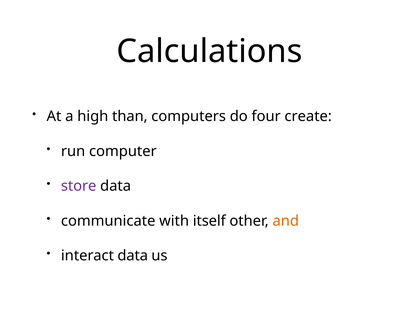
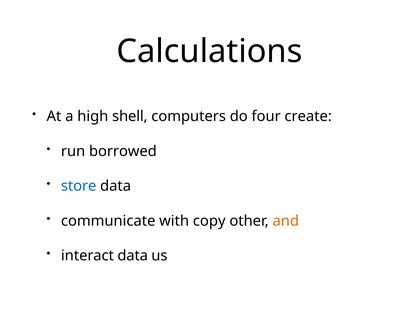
than: than -> shell
computer: computer -> borrowed
store colour: purple -> blue
itself: itself -> copy
